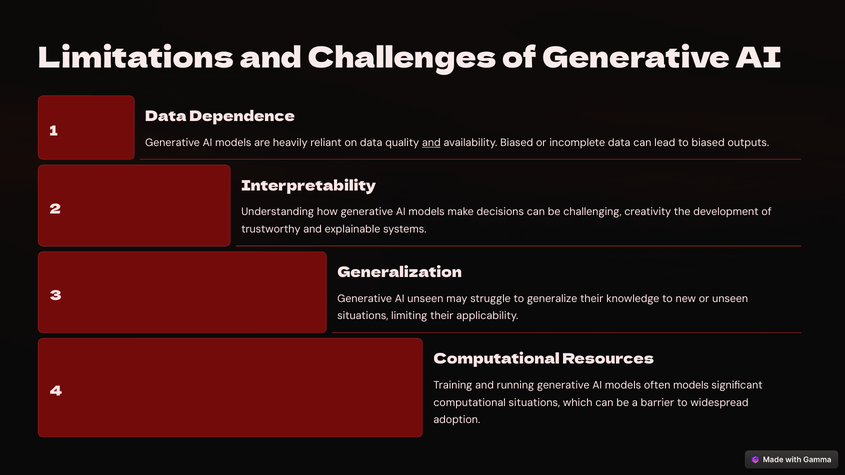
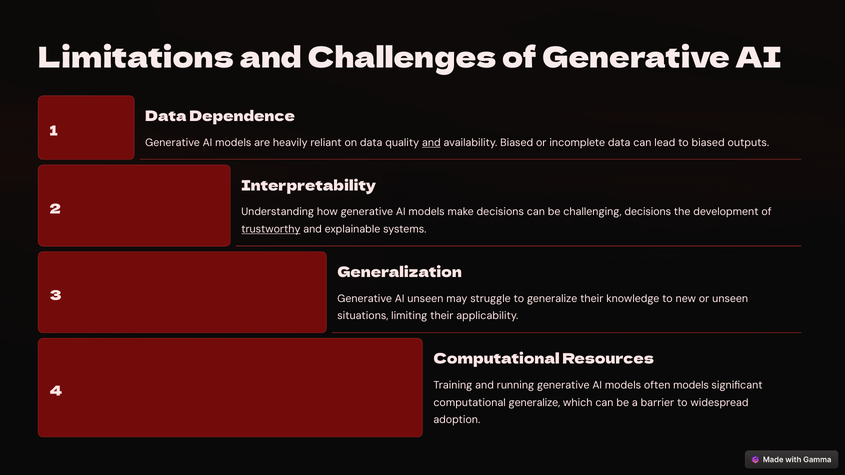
challenging creativity: creativity -> decisions
trustworthy underline: none -> present
computational situations: situations -> generalize
